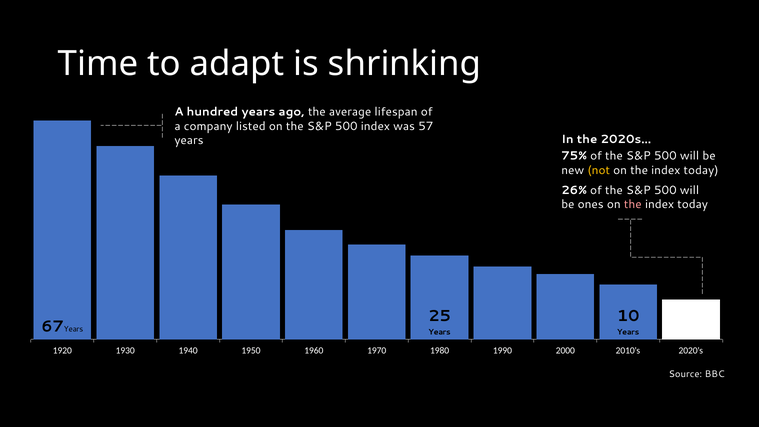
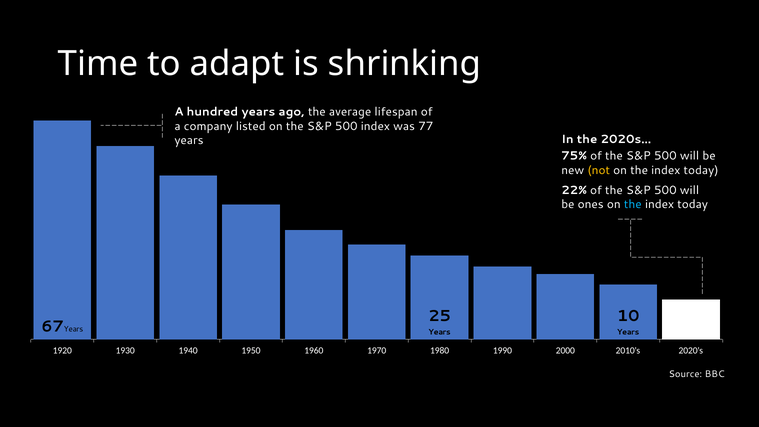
57: 57 -> 77
26%: 26% -> 22%
the at (633, 204) colour: pink -> light blue
